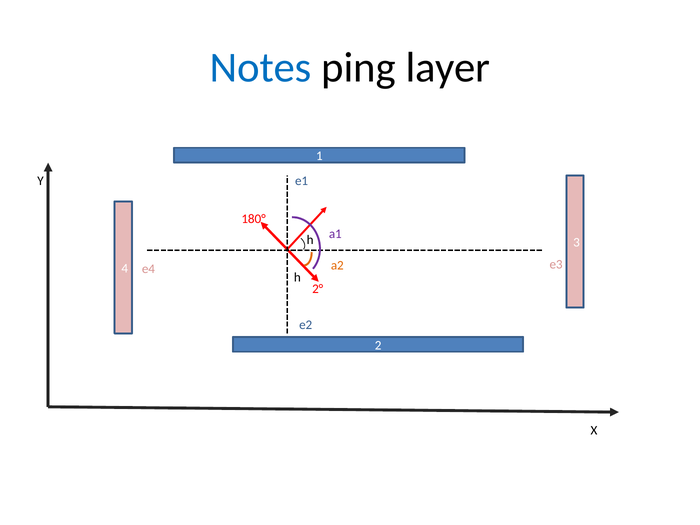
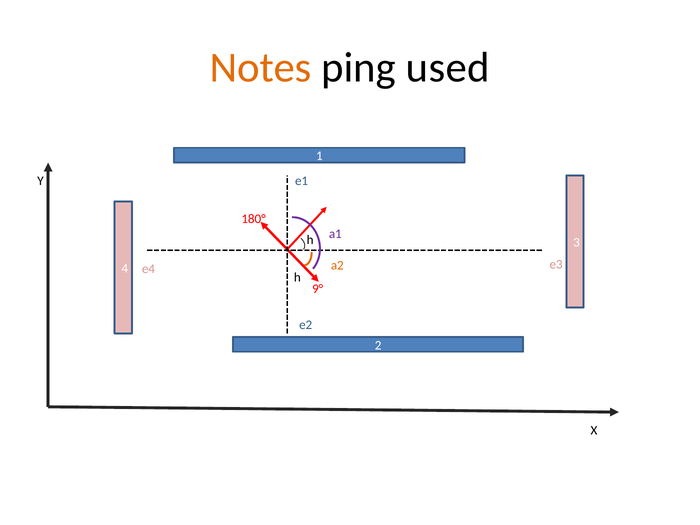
Notes colour: blue -> orange
layer: layer -> used
2°: 2° -> 9°
